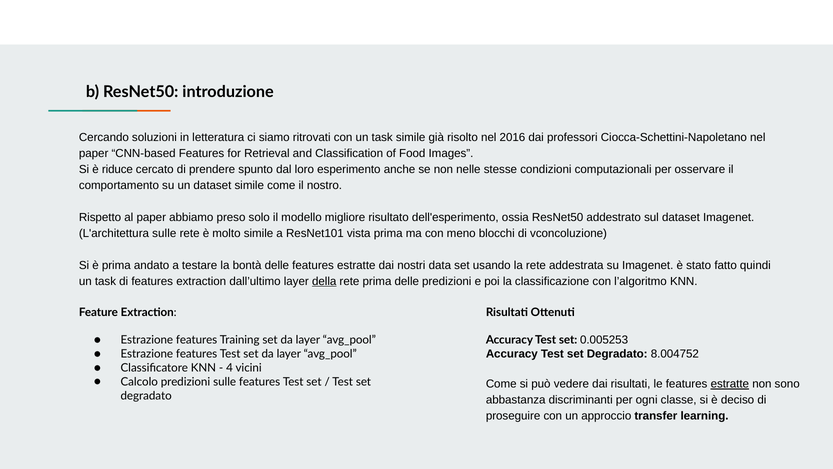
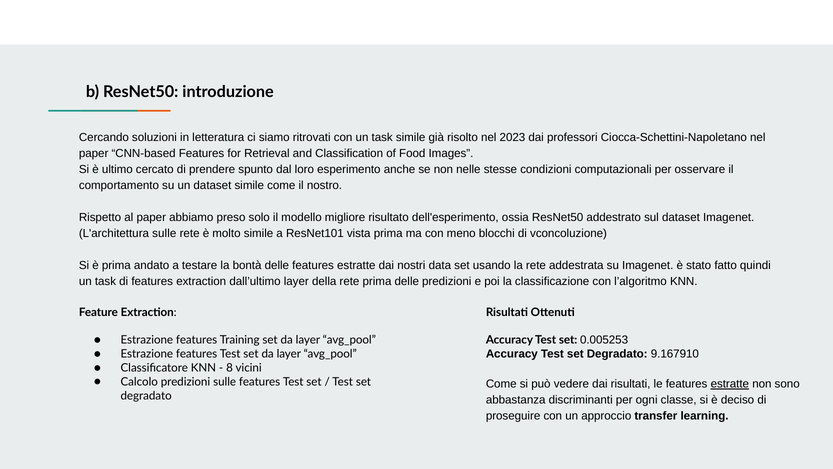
2016: 2016 -> 2023
riduce: riduce -> ultimo
della underline: present -> none
8.004752: 8.004752 -> 9.167910
4: 4 -> 8
